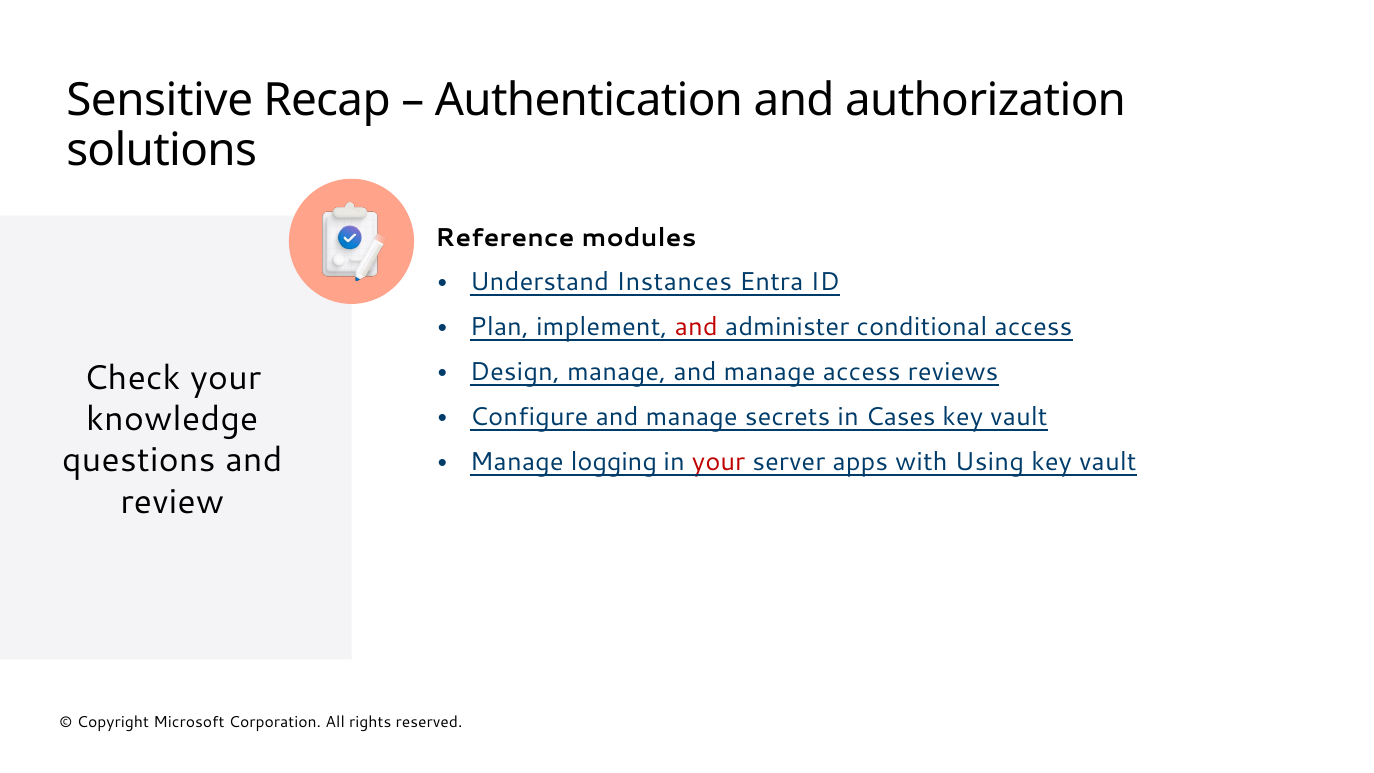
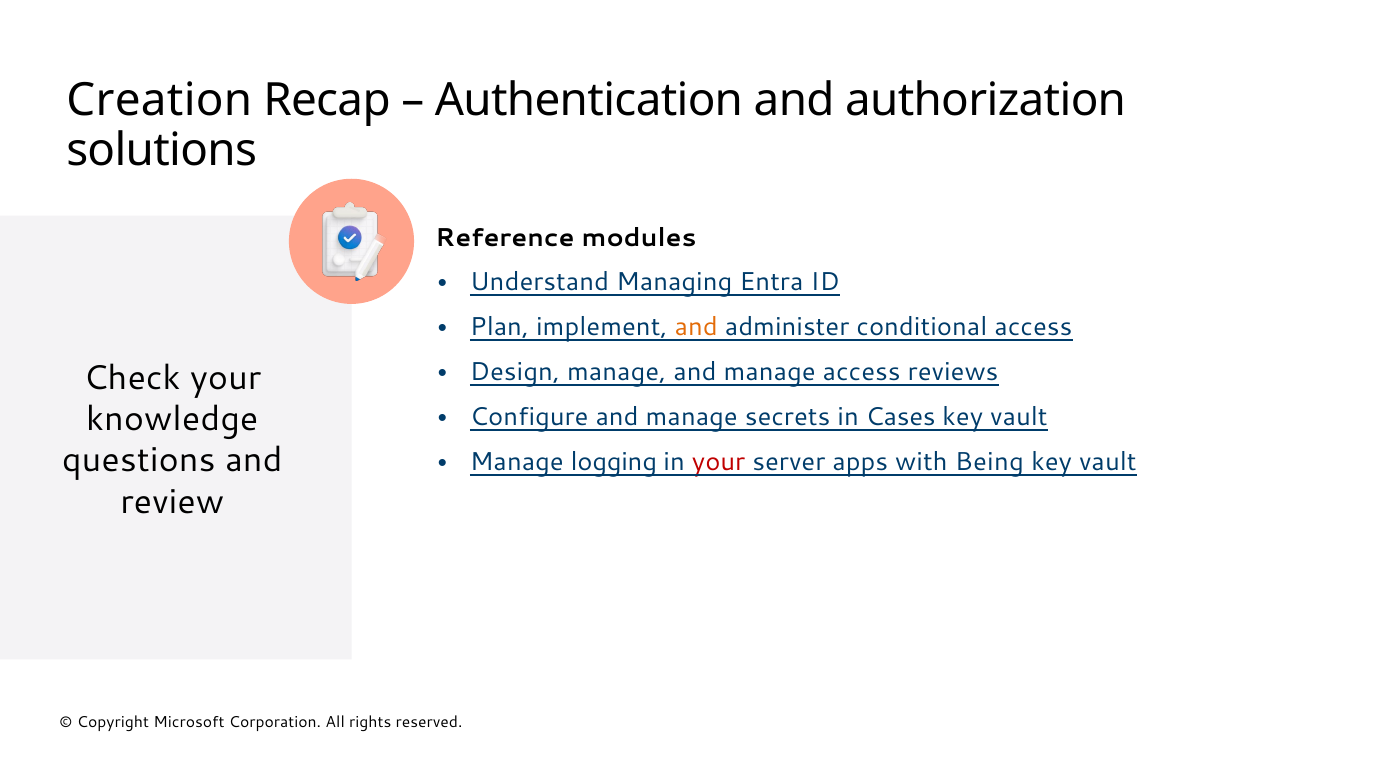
Sensitive: Sensitive -> Creation
Instances: Instances -> Managing
and at (696, 327) colour: red -> orange
Using: Using -> Being
